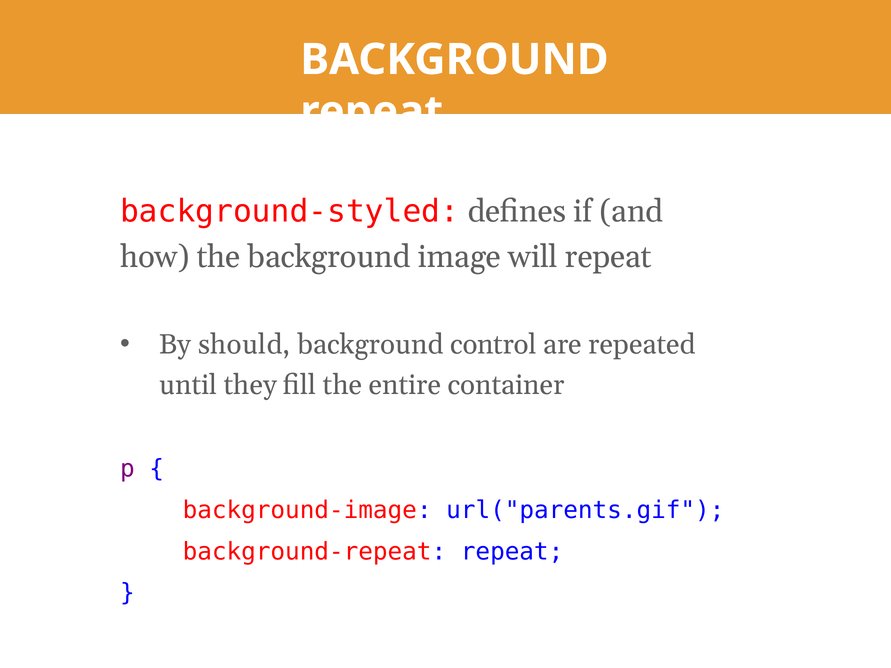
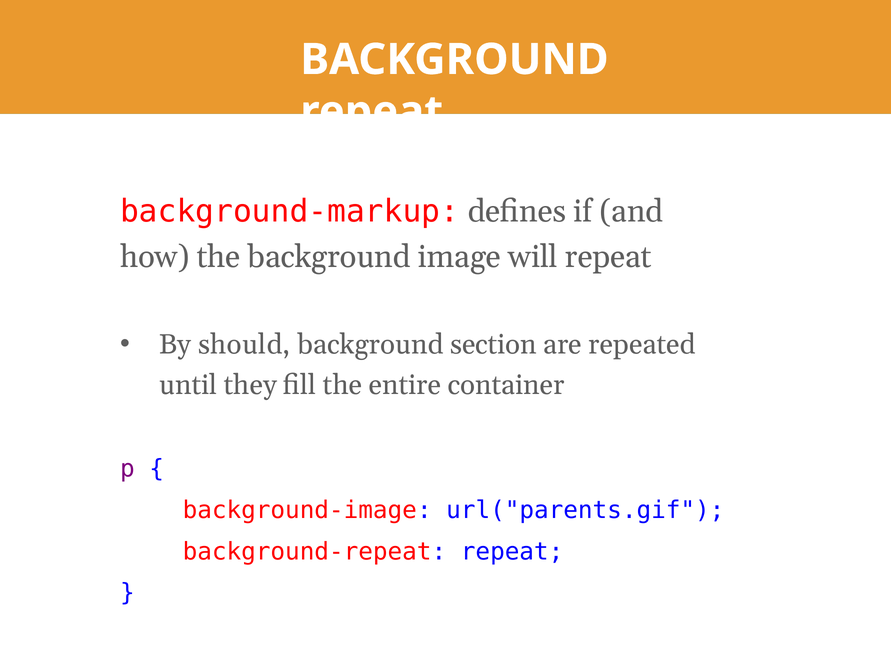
background-styled: background-styled -> background-markup
control: control -> section
